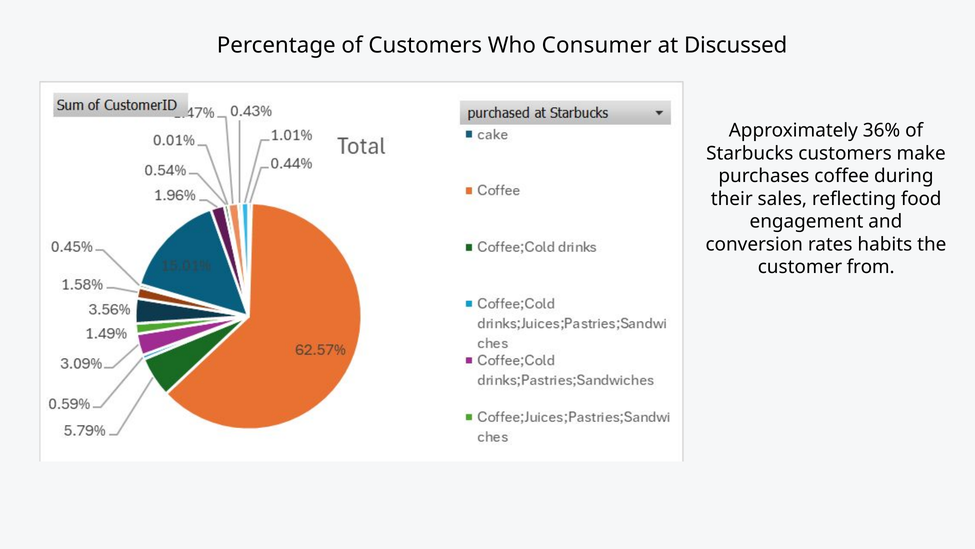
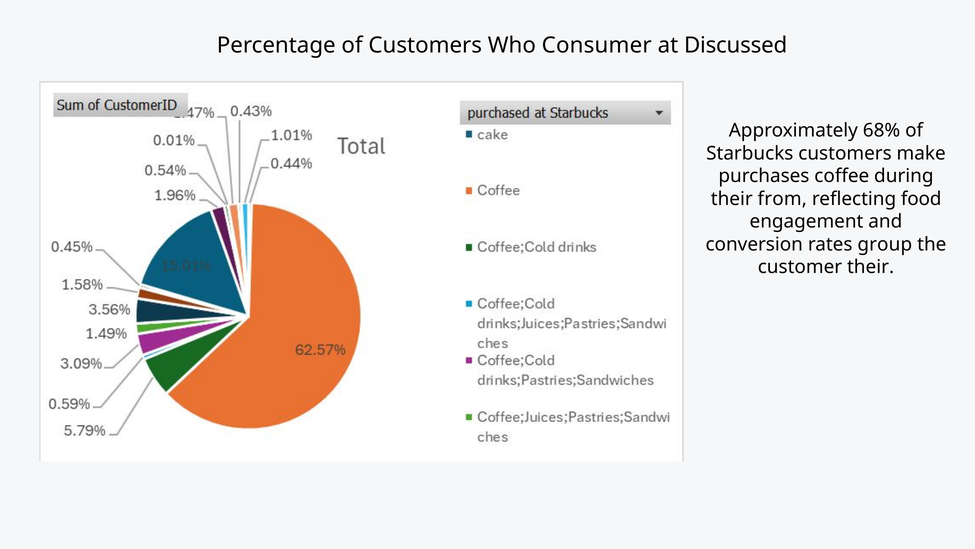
36%: 36% -> 68%
sales: sales -> from
habits: habits -> group
customer from: from -> their
